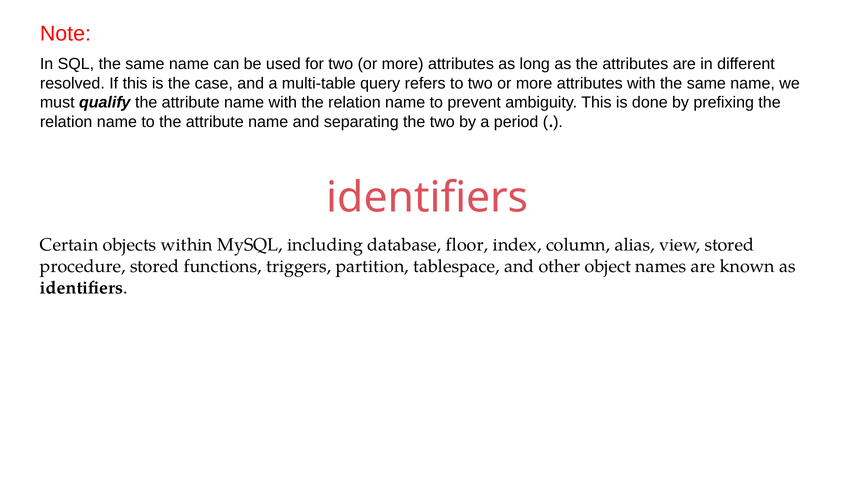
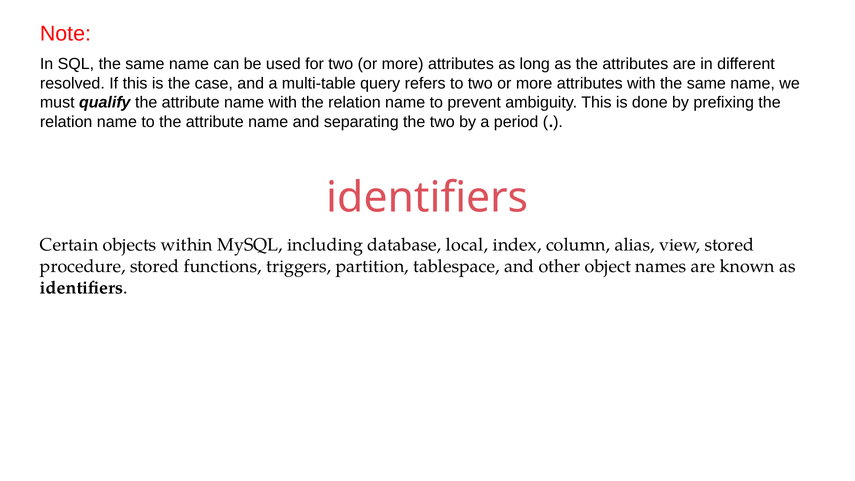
floor: floor -> local
